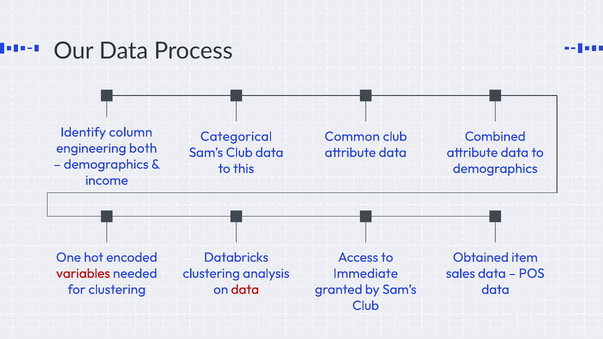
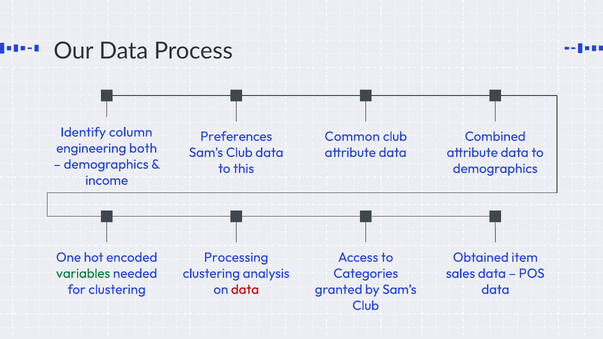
Categorical: Categorical -> Preferences
Databricks: Databricks -> Processing
variables colour: red -> green
Immediate: Immediate -> Categories
